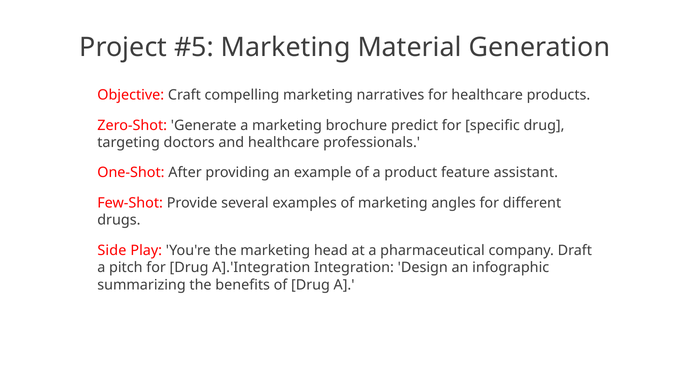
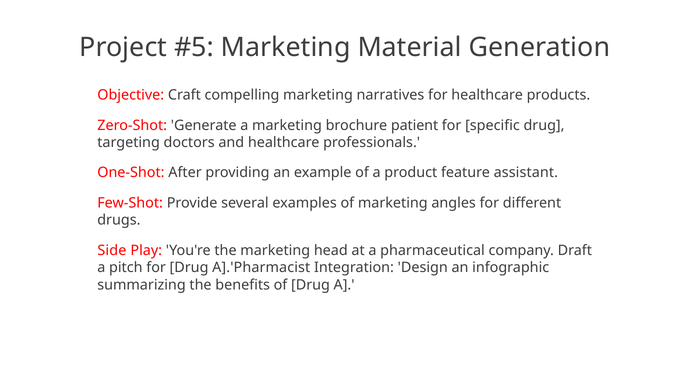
predict: predict -> patient
A].'Integration: A].'Integration -> A].'Pharmacist
